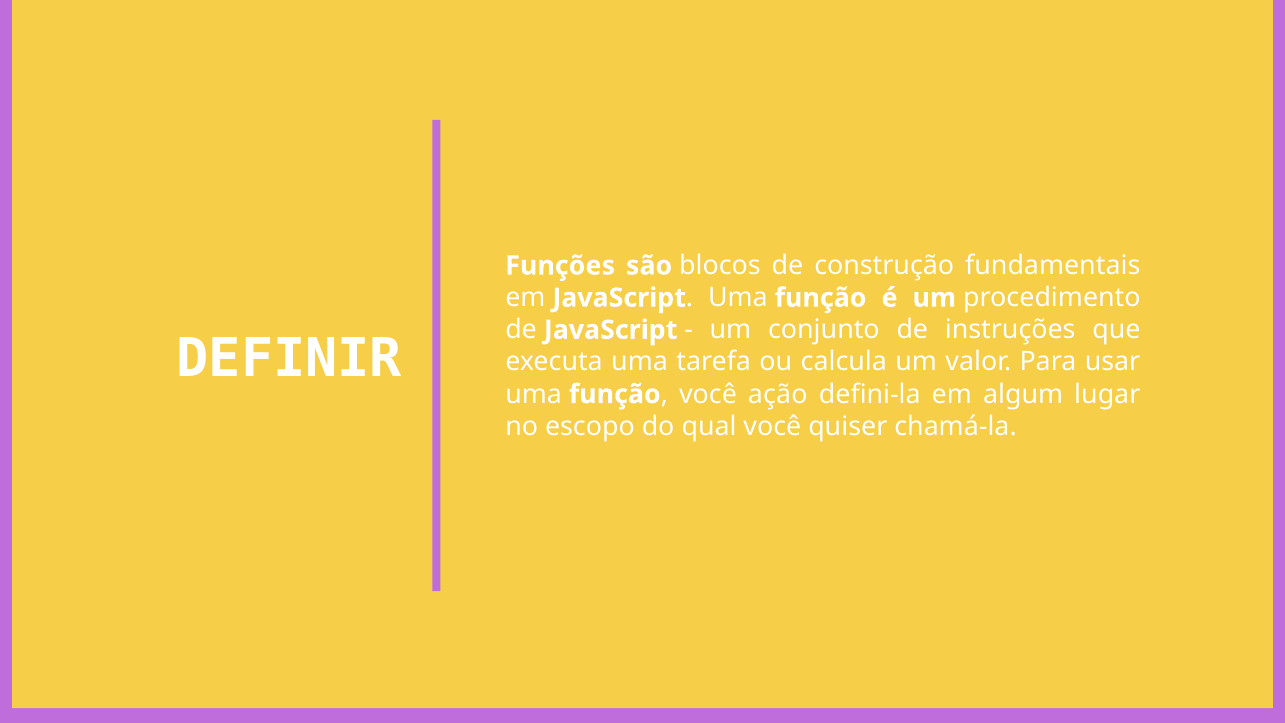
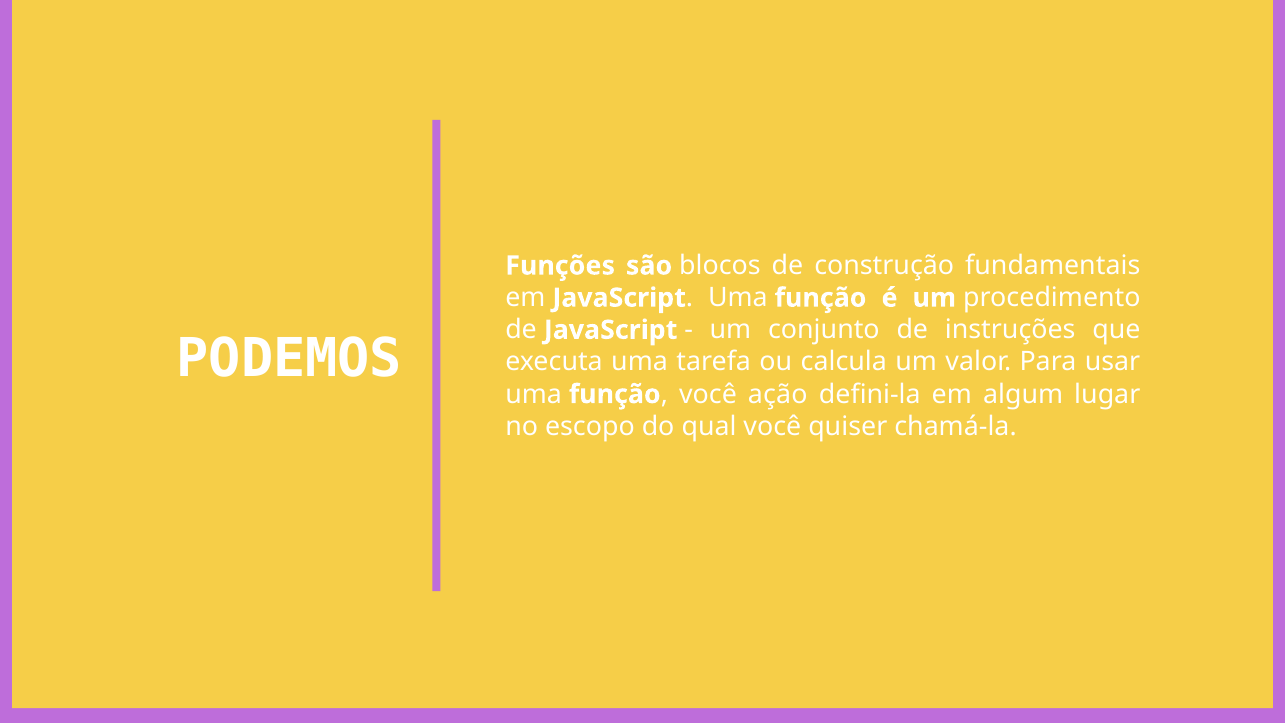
DEFINIR: DEFINIR -> PODEMOS
